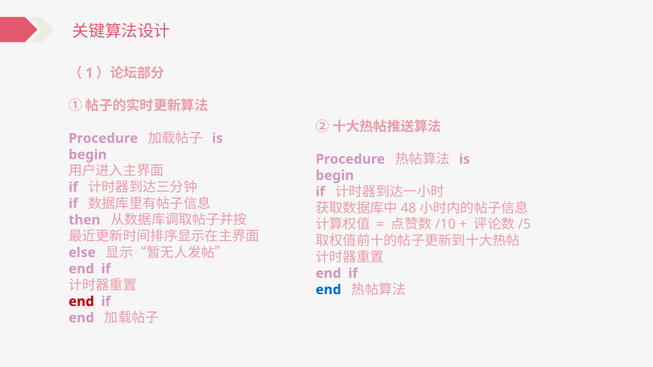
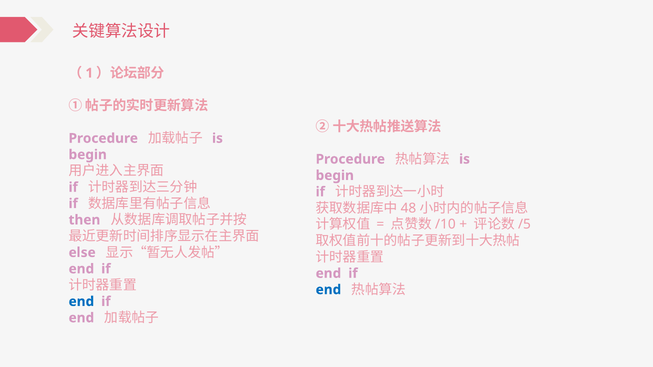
end at (81, 302) colour: red -> blue
